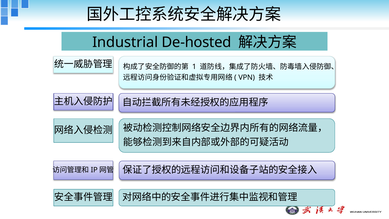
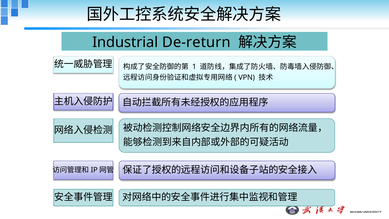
De-hosted: De-hosted -> De-return
